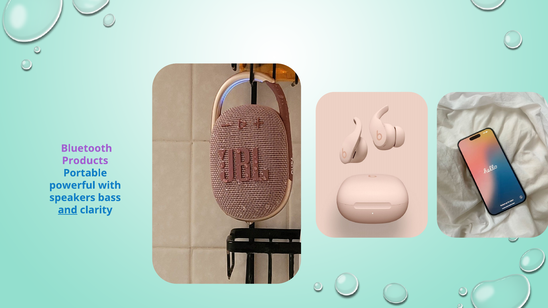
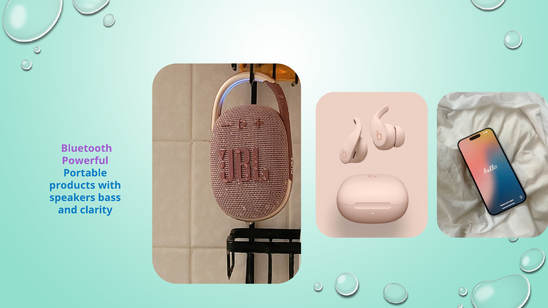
Products: Products -> Powerful
powerful: powerful -> products
and underline: present -> none
